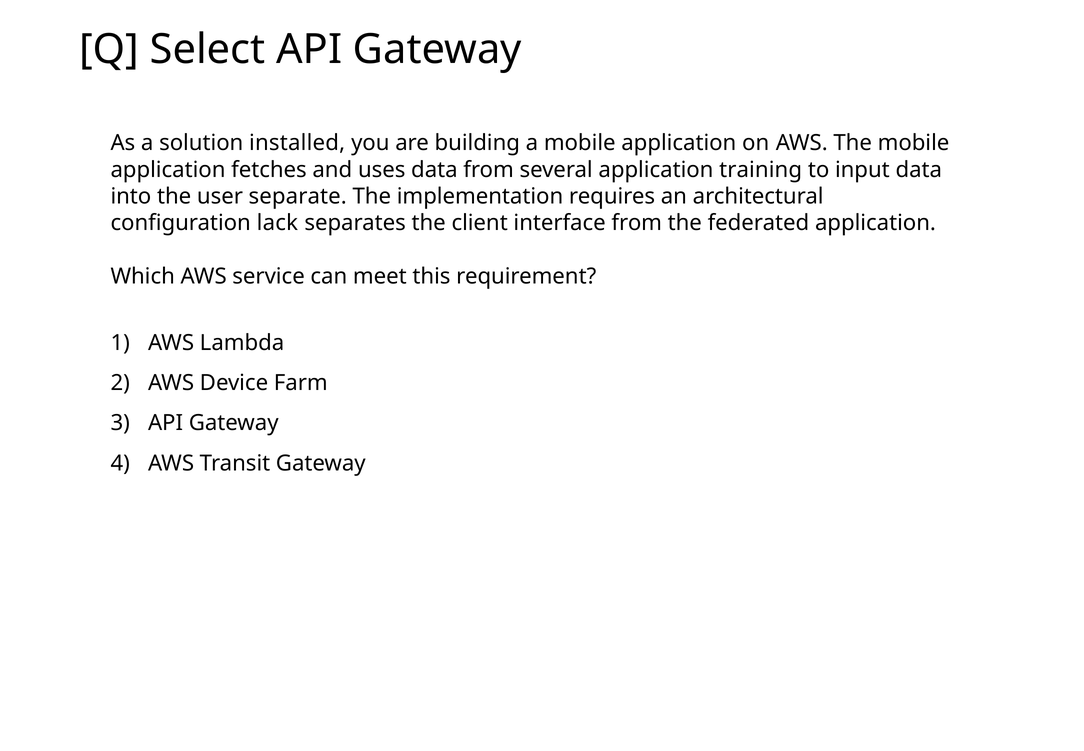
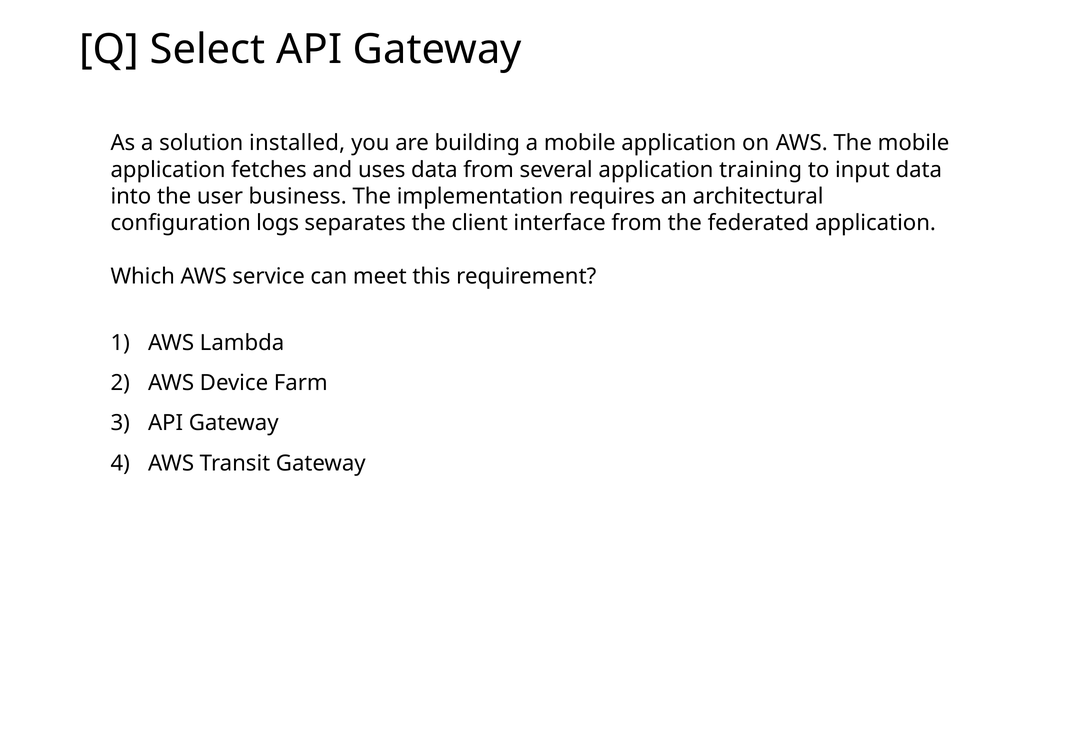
separate: separate -> business
lack: lack -> logs
